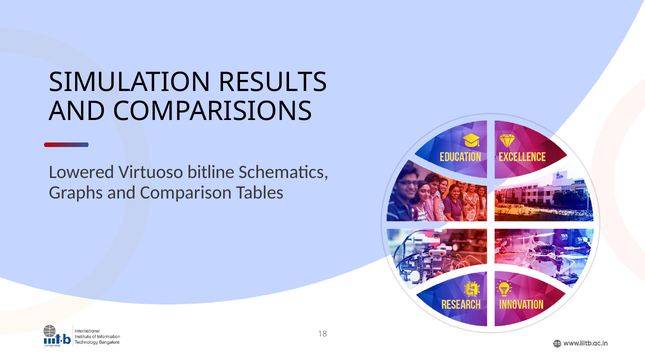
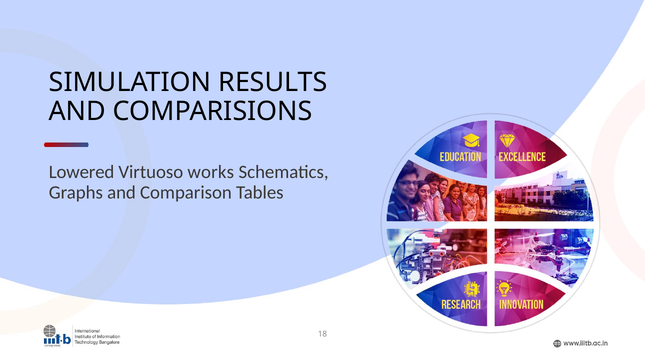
bitline: bitline -> works
